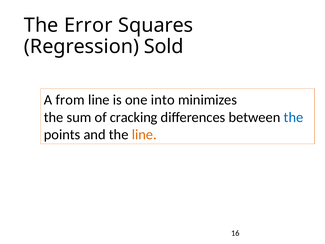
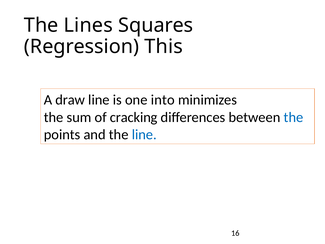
Error: Error -> Lines
Sold: Sold -> This
from: from -> draw
line at (144, 135) colour: orange -> blue
